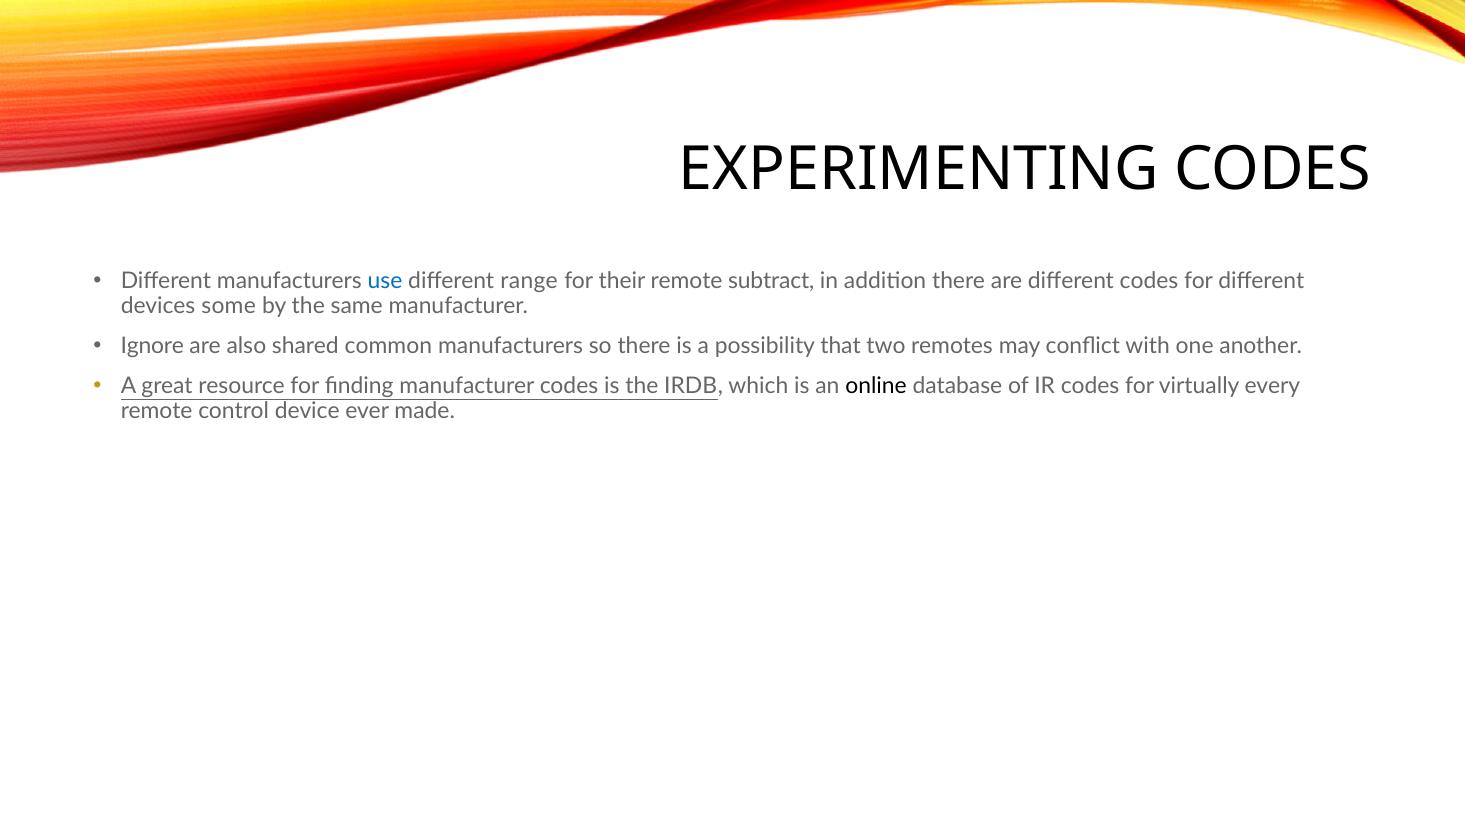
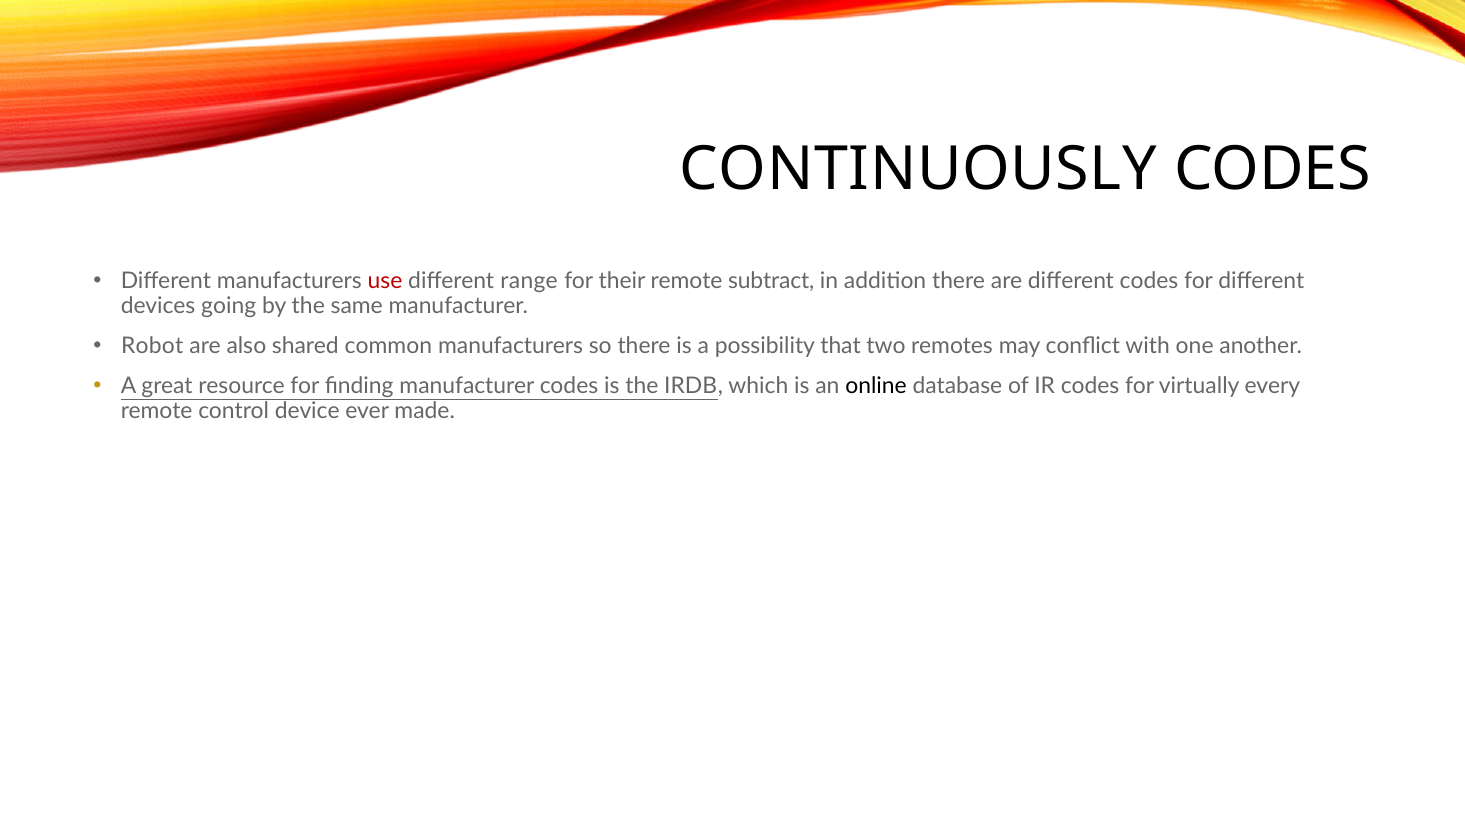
EXPERIMENTING: EXPERIMENTING -> CONTINUOUSLY
use colour: blue -> red
some: some -> going
Ignore: Ignore -> Robot
